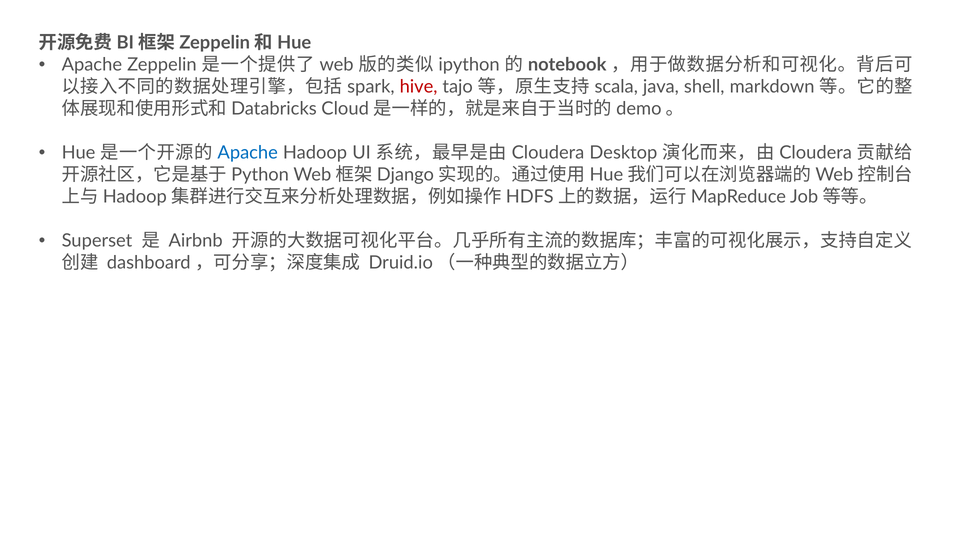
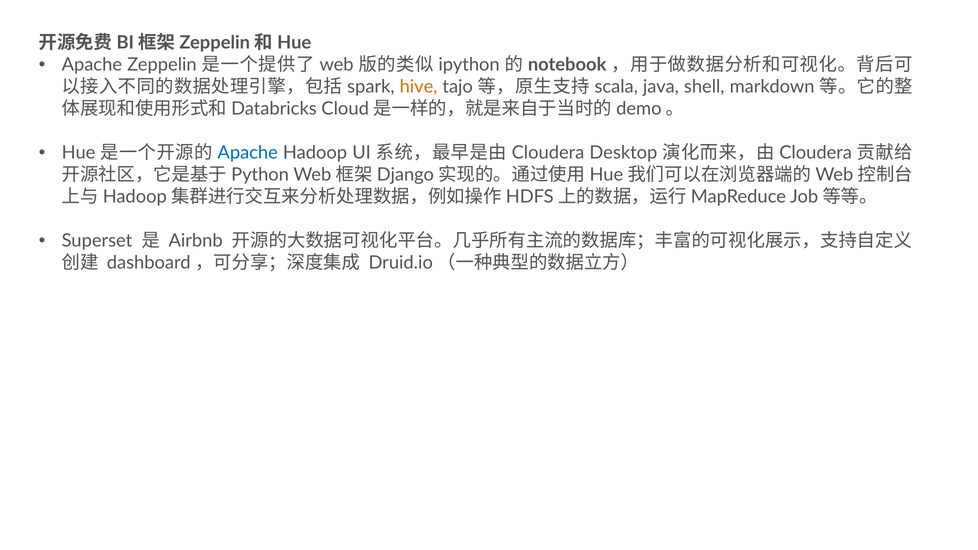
hive colour: red -> orange
